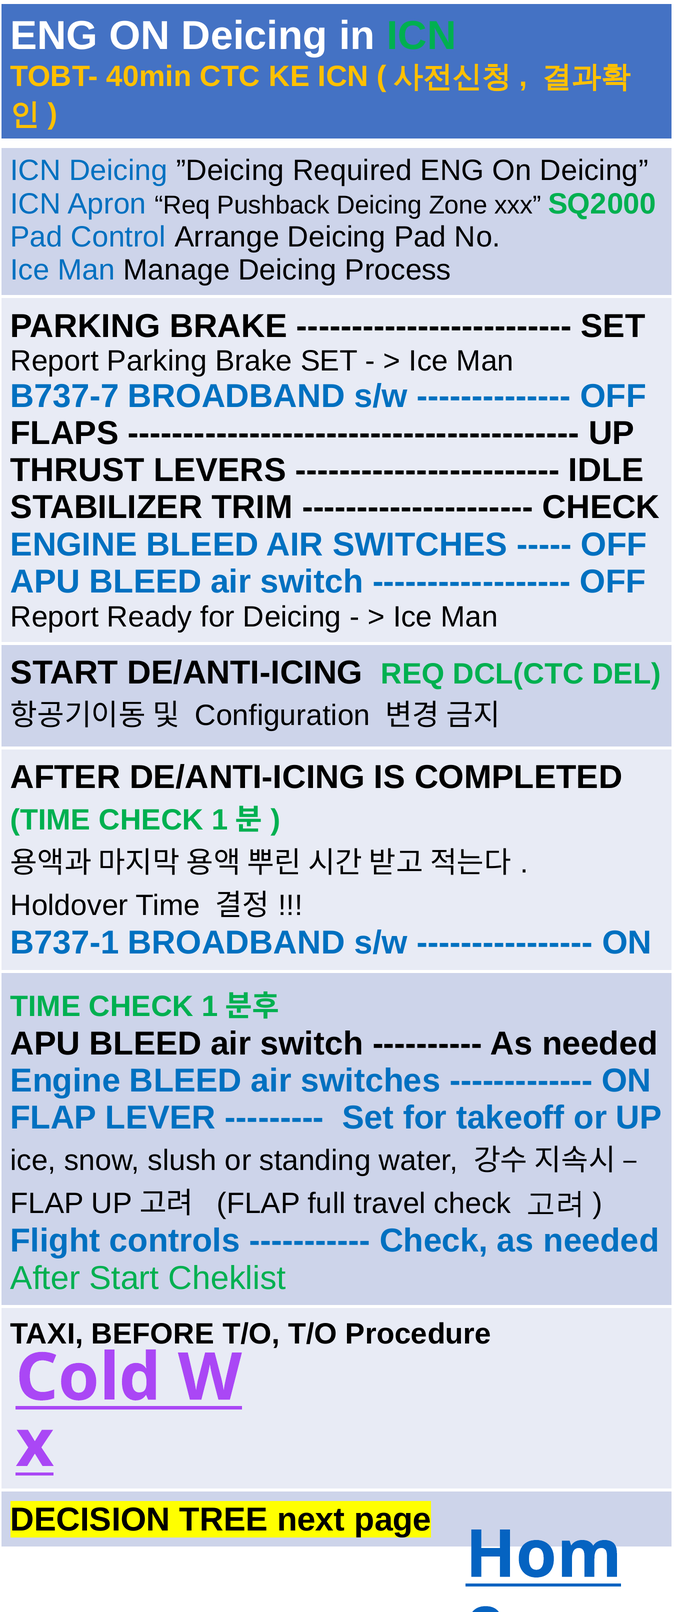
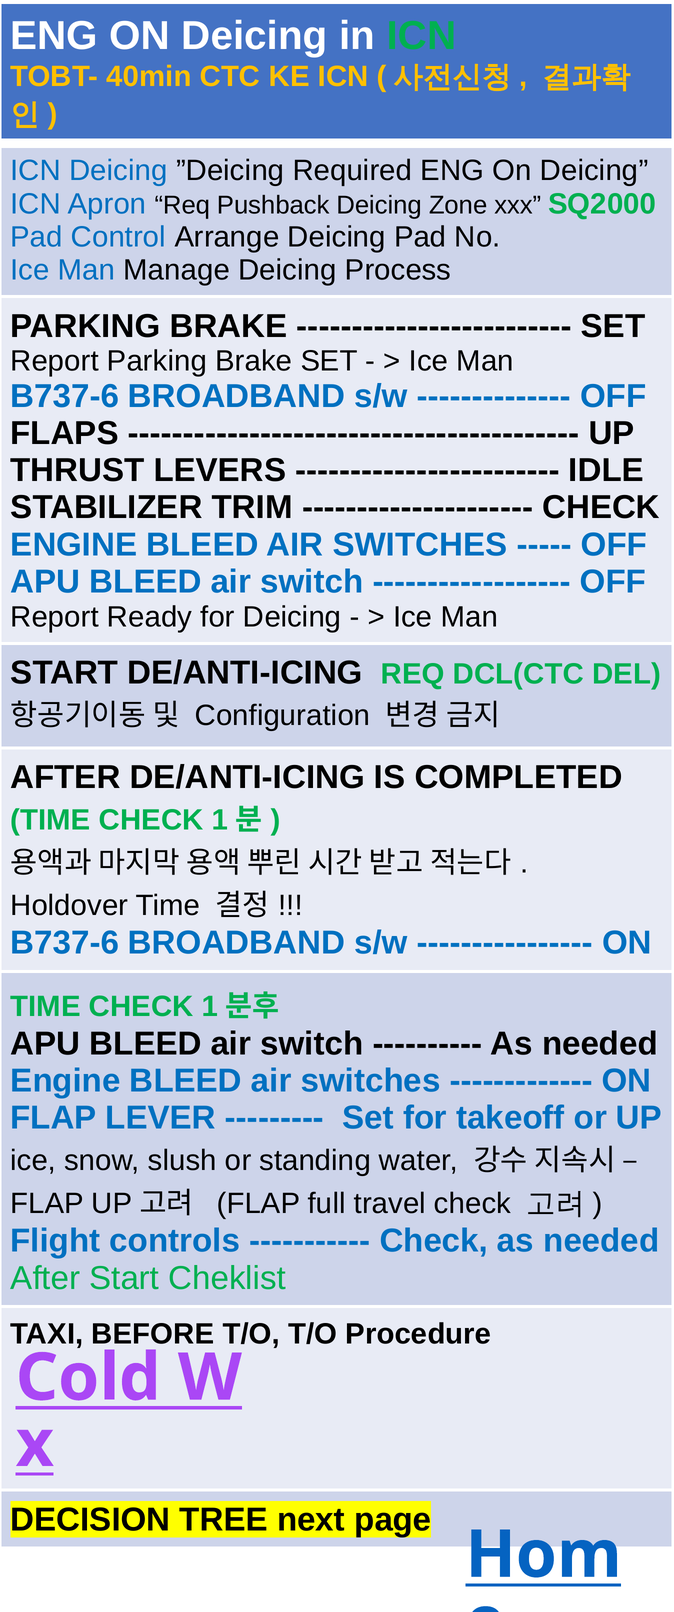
B737-7 at (65, 396): B737-7 -> B737-6
B737-1 at (65, 943): B737-1 -> B737-6
